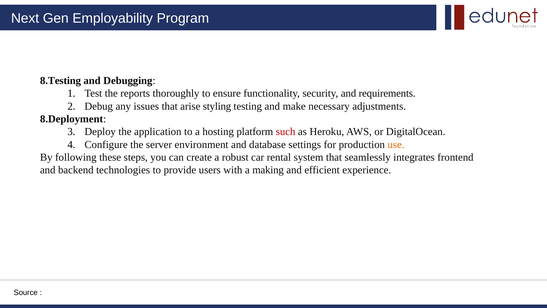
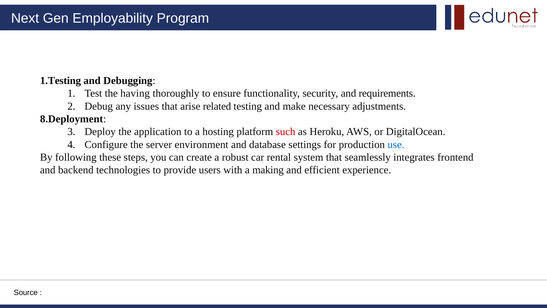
8.Testing: 8.Testing -> 1.Testing
reports: reports -> having
styling: styling -> related
use colour: orange -> blue
